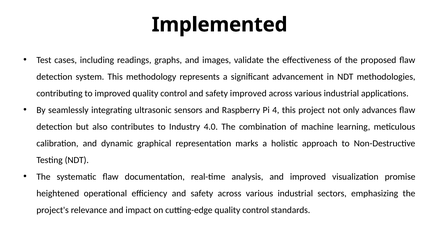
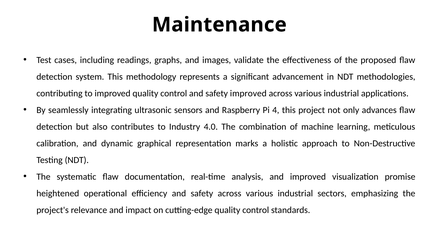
Implemented: Implemented -> Maintenance
